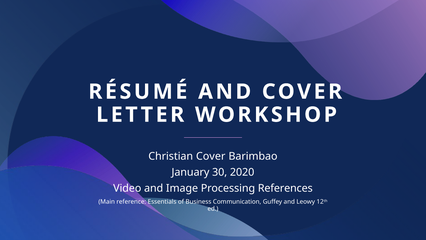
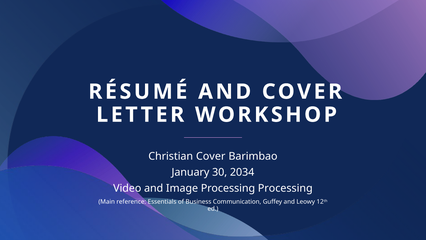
2020: 2020 -> 2034
Processing References: References -> Processing
